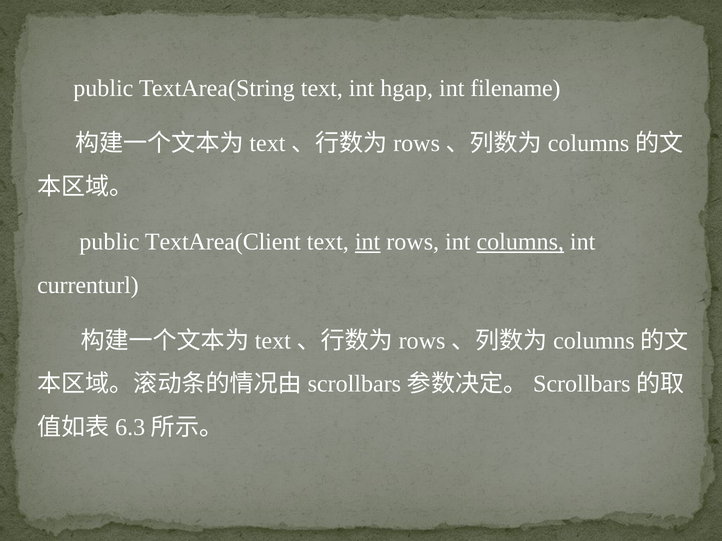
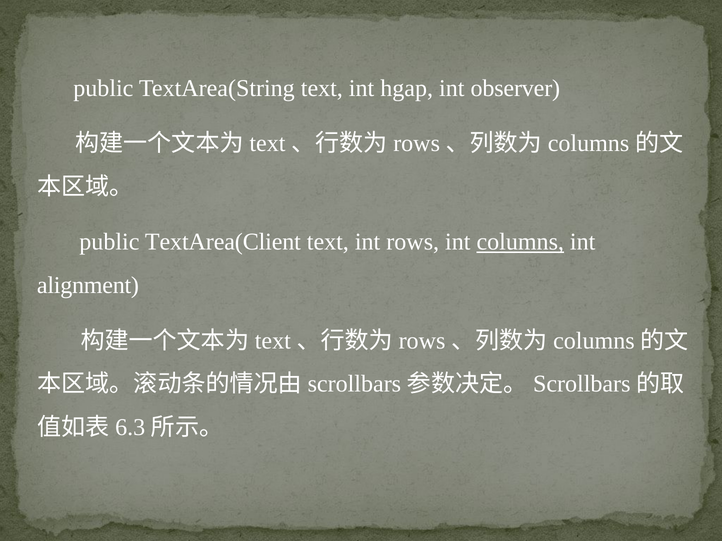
filename: filename -> observer
int at (368, 242) underline: present -> none
currenturl: currenturl -> alignment
